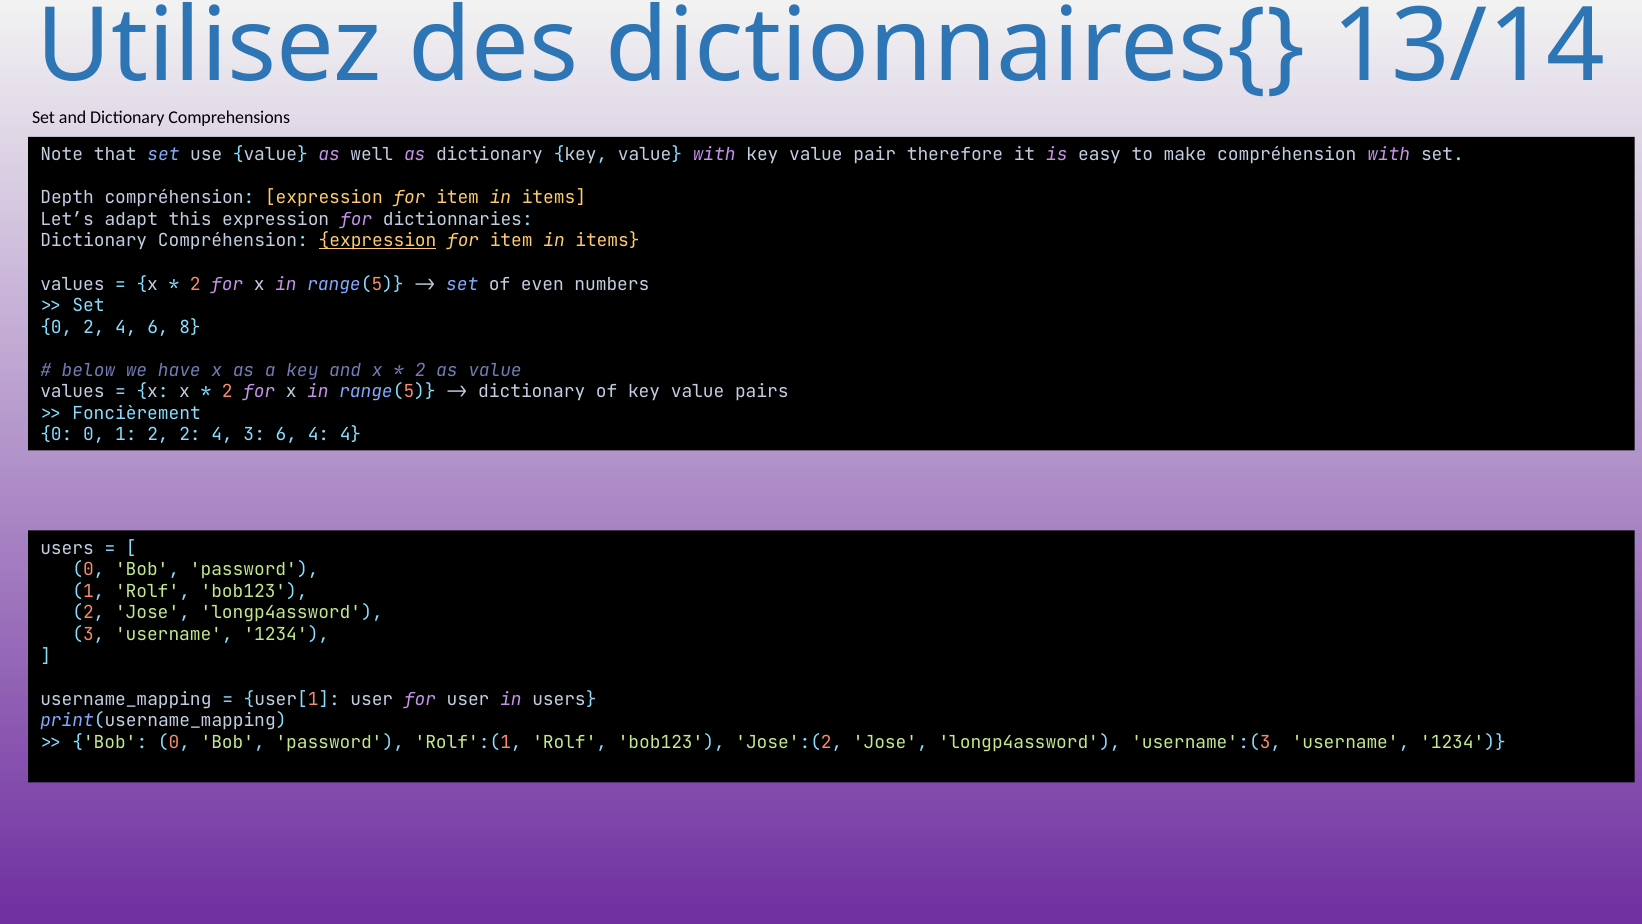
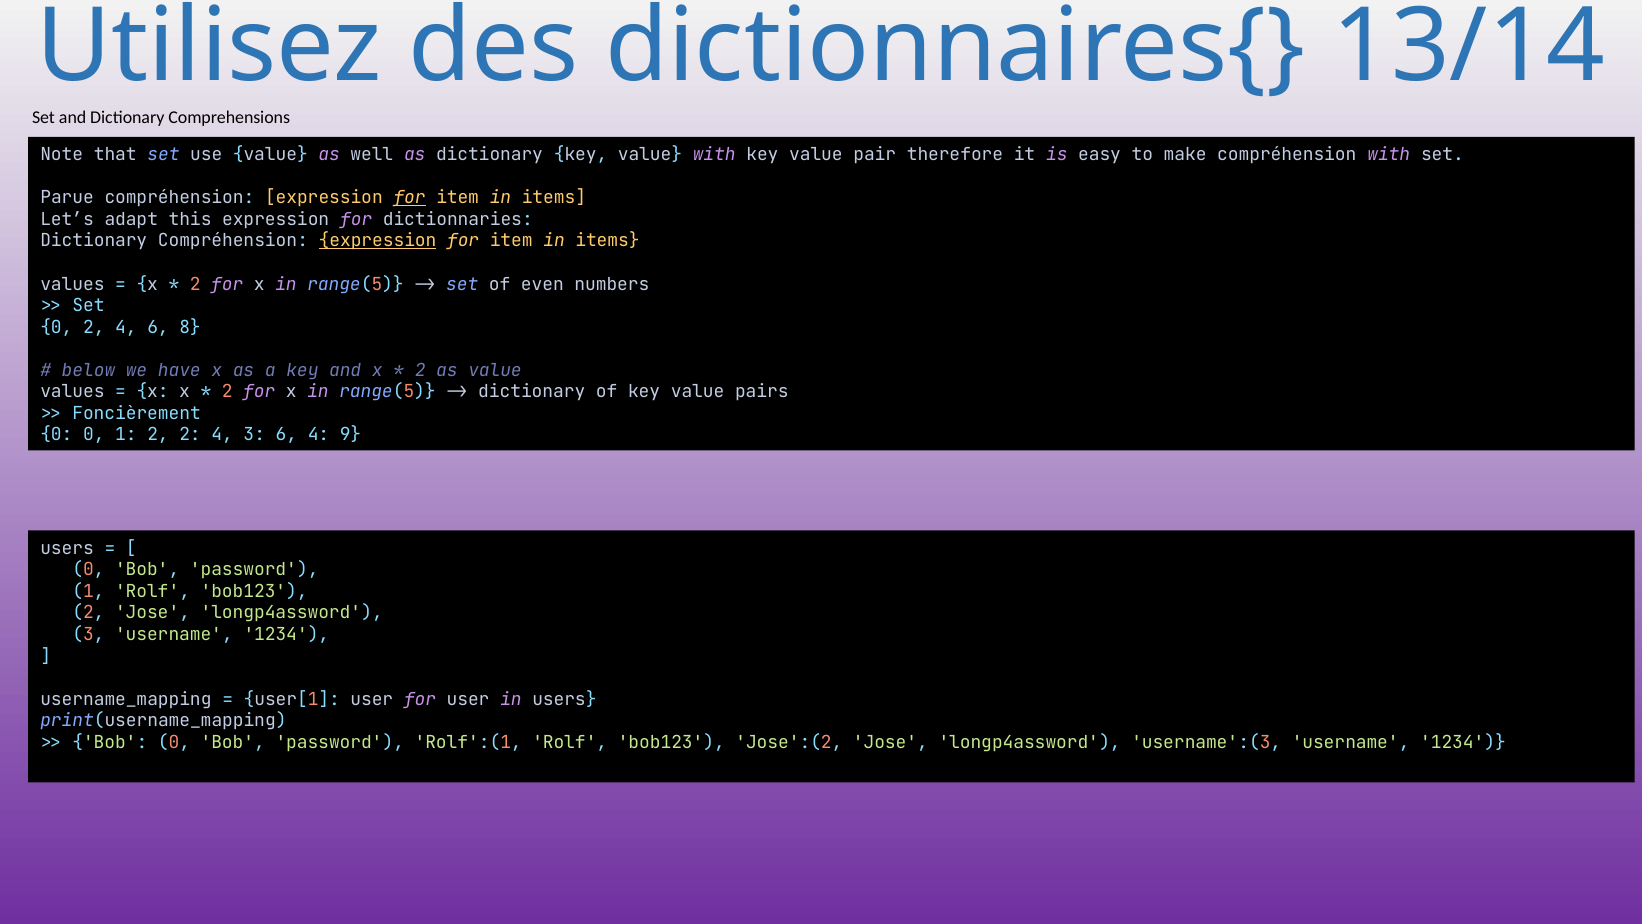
Depth: Depth -> Parue
for at (410, 198) underline: none -> present
4 4: 4 -> 9
